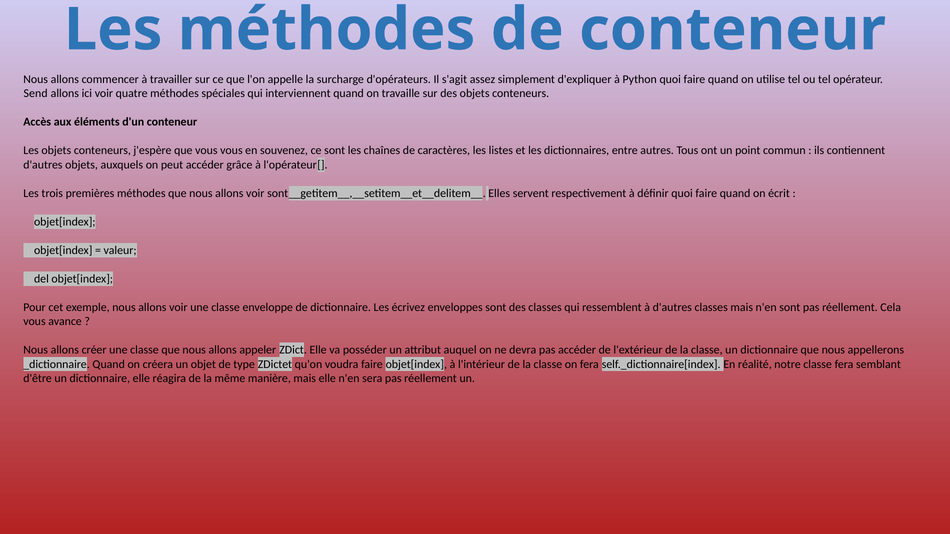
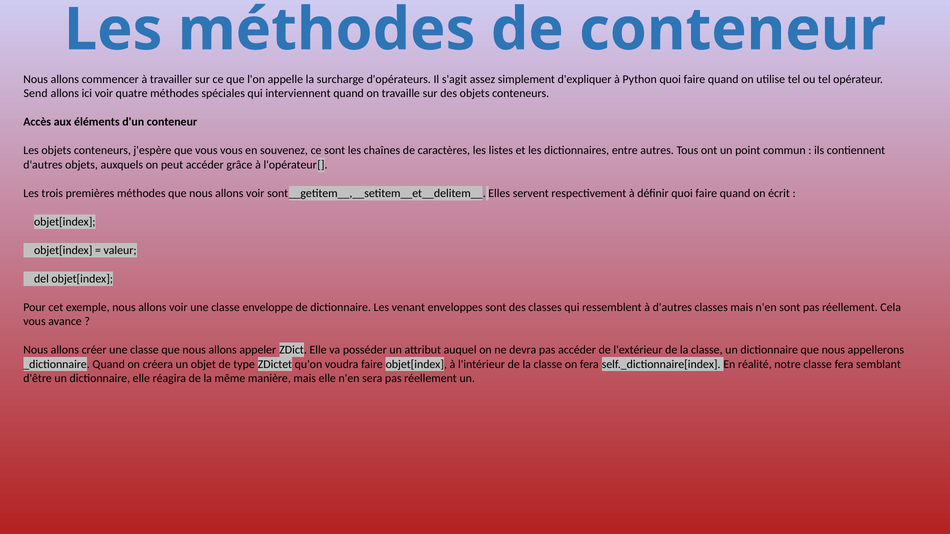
écrivez: écrivez -> venant
